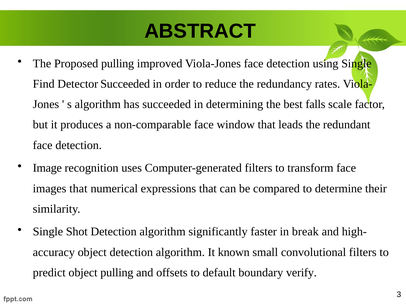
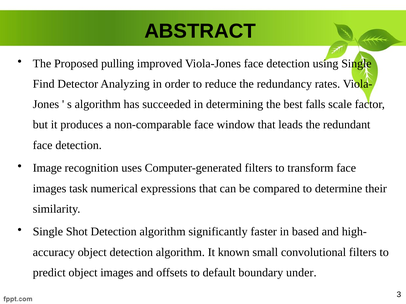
Detector Succeeded: Succeeded -> Analyzing
images that: that -> task
break: break -> based
object pulling: pulling -> images
verify: verify -> under
